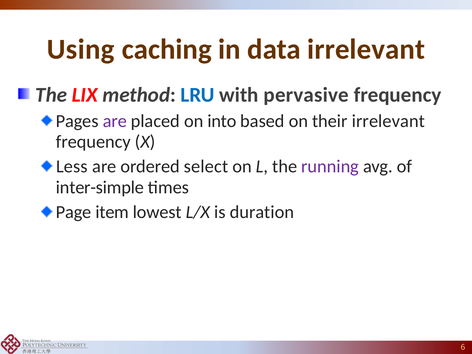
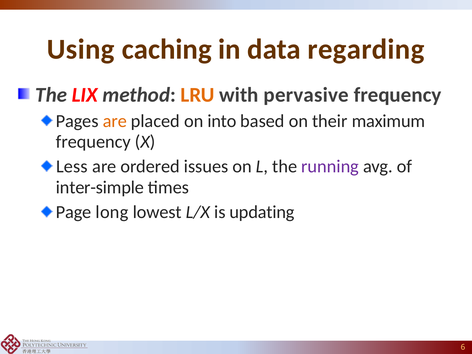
data irrelevant: irrelevant -> regarding
LRU colour: blue -> orange
are at (115, 121) colour: purple -> orange
their irrelevant: irrelevant -> maximum
select: select -> issues
item: item -> long
duration: duration -> updating
